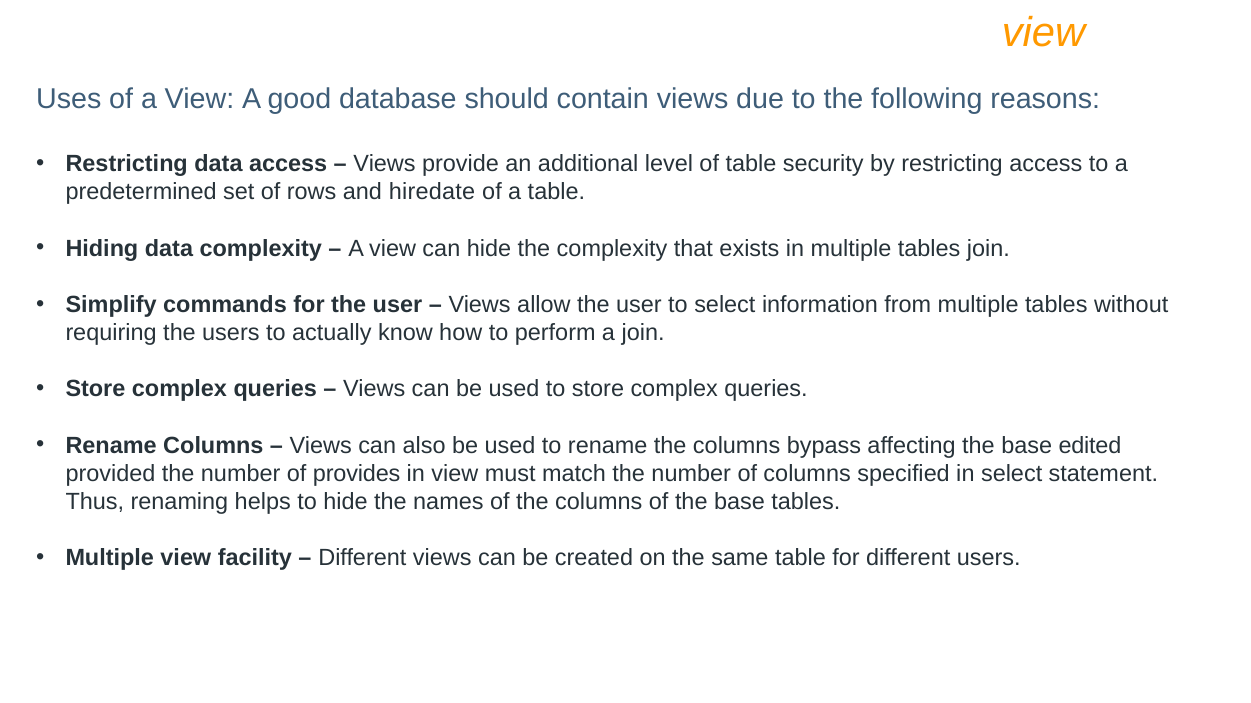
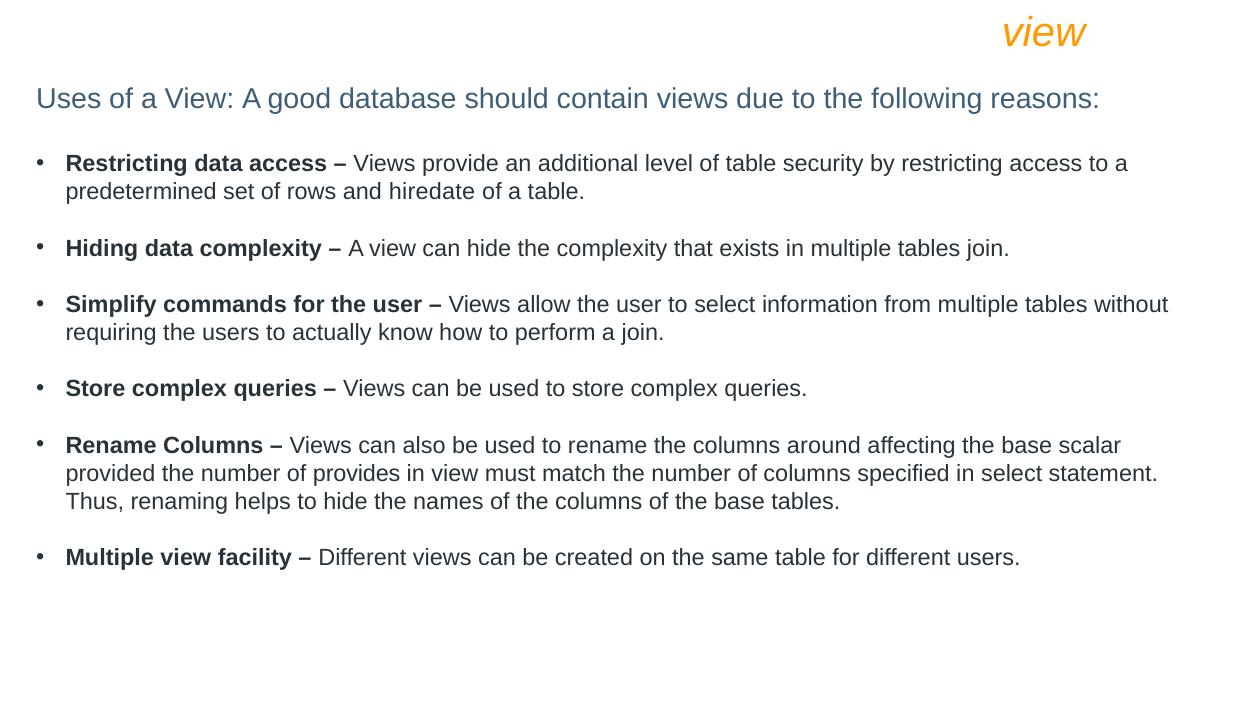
bypass: bypass -> around
edited: edited -> scalar
